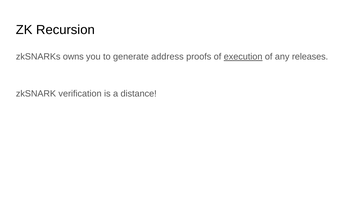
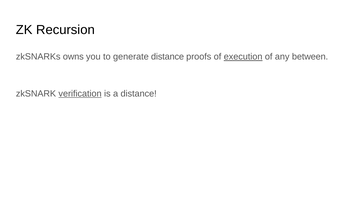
generate address: address -> distance
releases: releases -> between
verification underline: none -> present
